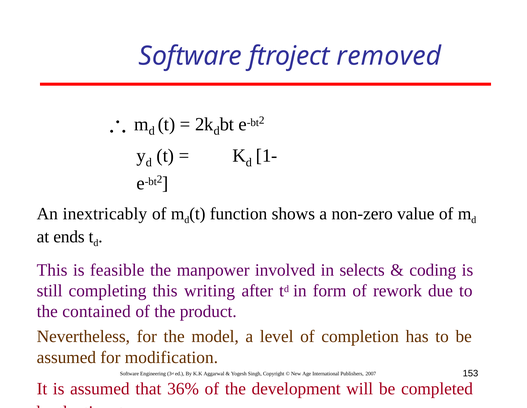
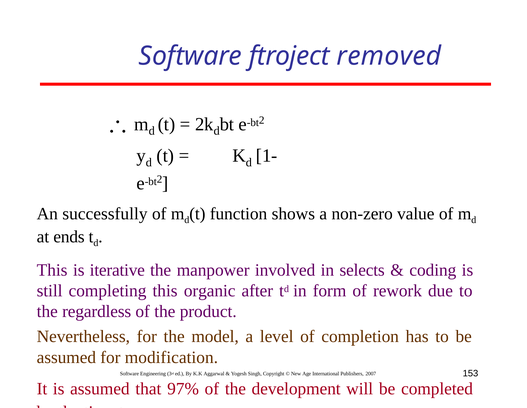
inextricably: inextricably -> successfully
feasible: feasible -> iterative
writing: writing -> organic
contained: contained -> regardless
36%: 36% -> 97%
